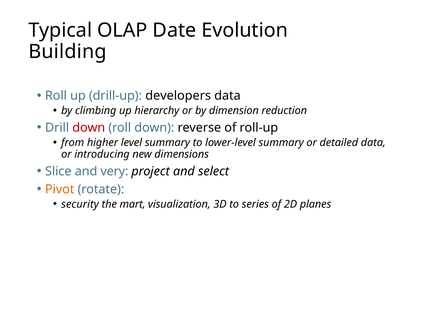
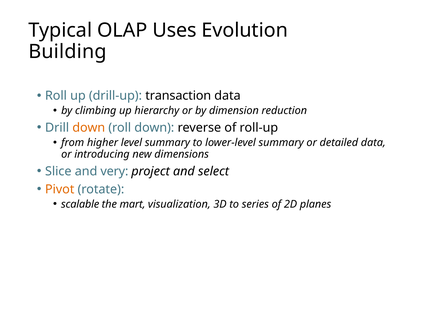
Date: Date -> Uses
developers: developers -> transaction
down at (89, 128) colour: red -> orange
security: security -> scalable
